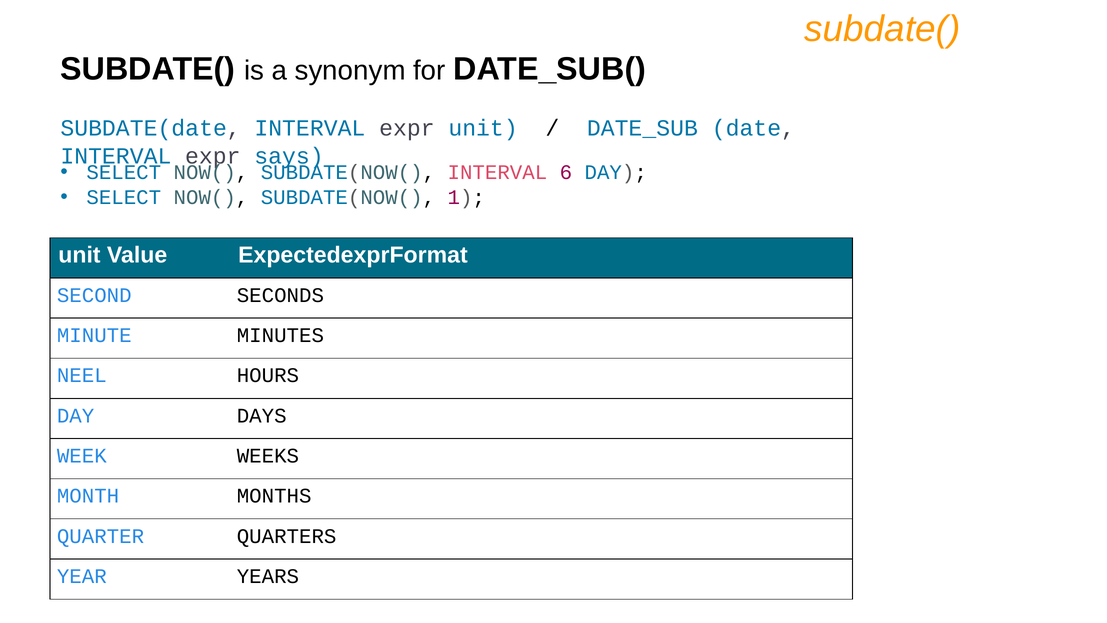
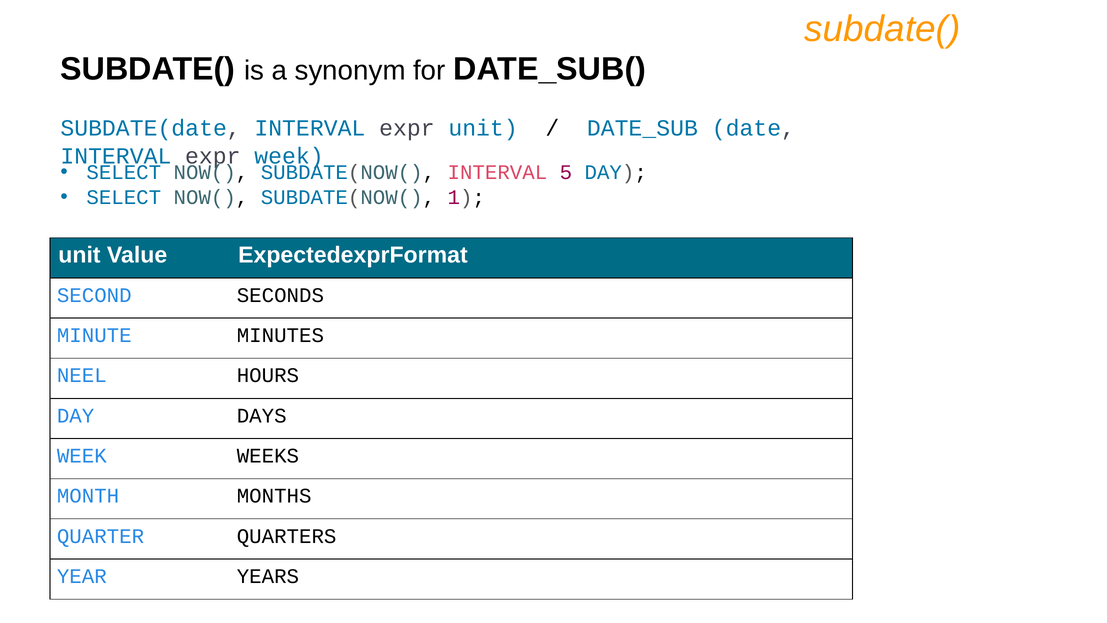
expr says: says -> week
6: 6 -> 5
